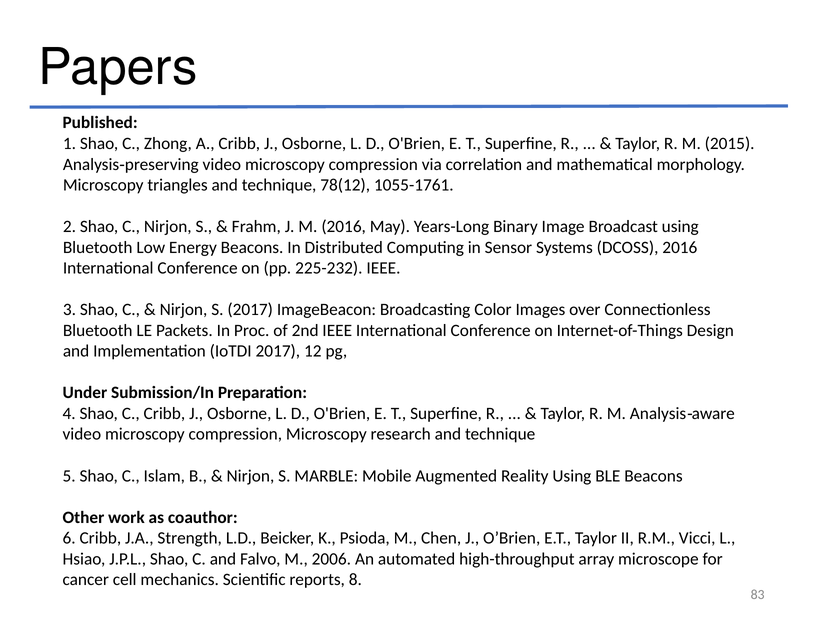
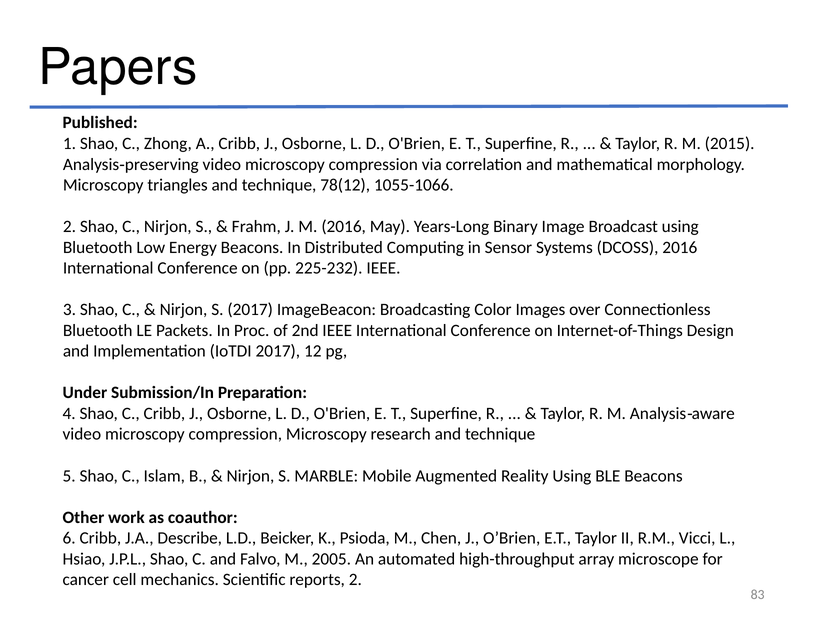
1055-1761: 1055-1761 -> 1055-1066
Strength: Strength -> Describe
2006: 2006 -> 2005
reports 8: 8 -> 2
